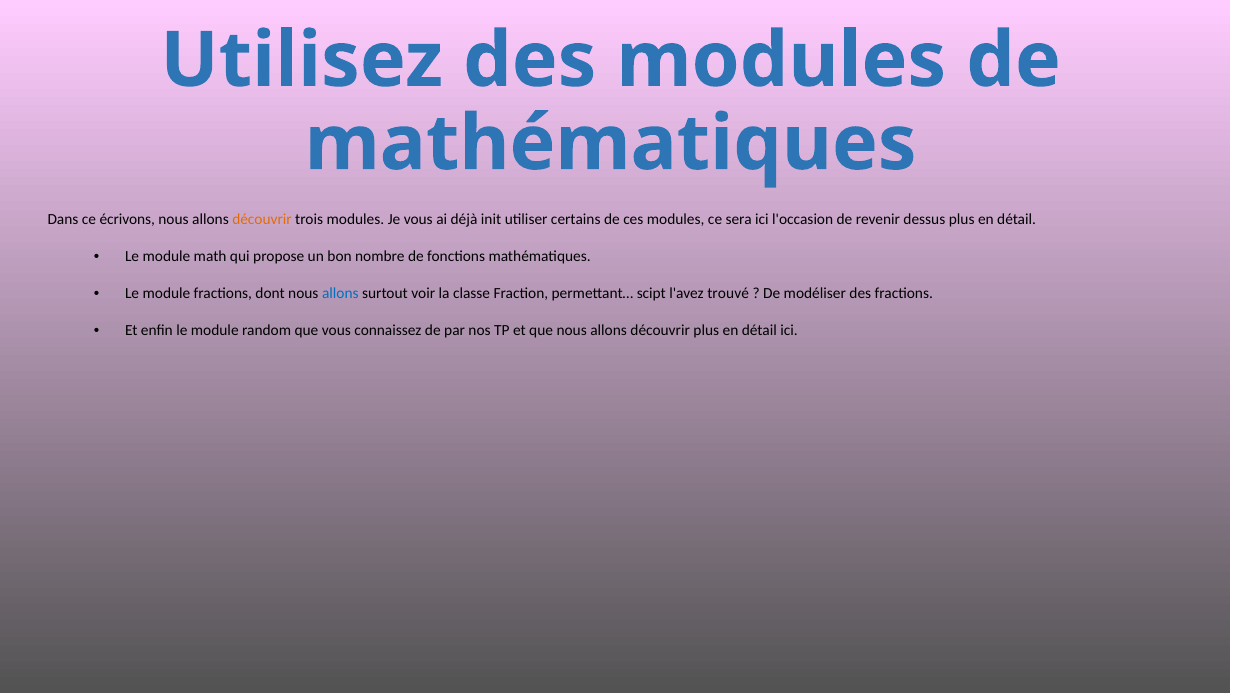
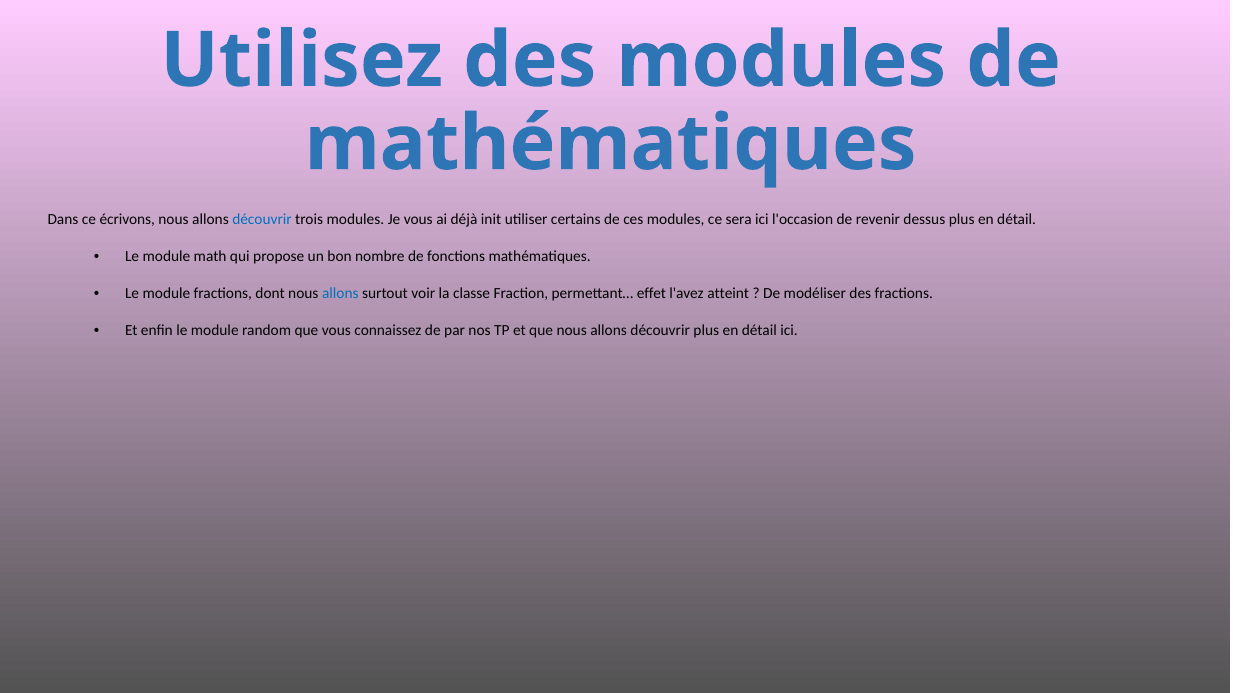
découvrir at (262, 220) colour: orange -> blue
scipt: scipt -> effet
trouvé: trouvé -> atteint
